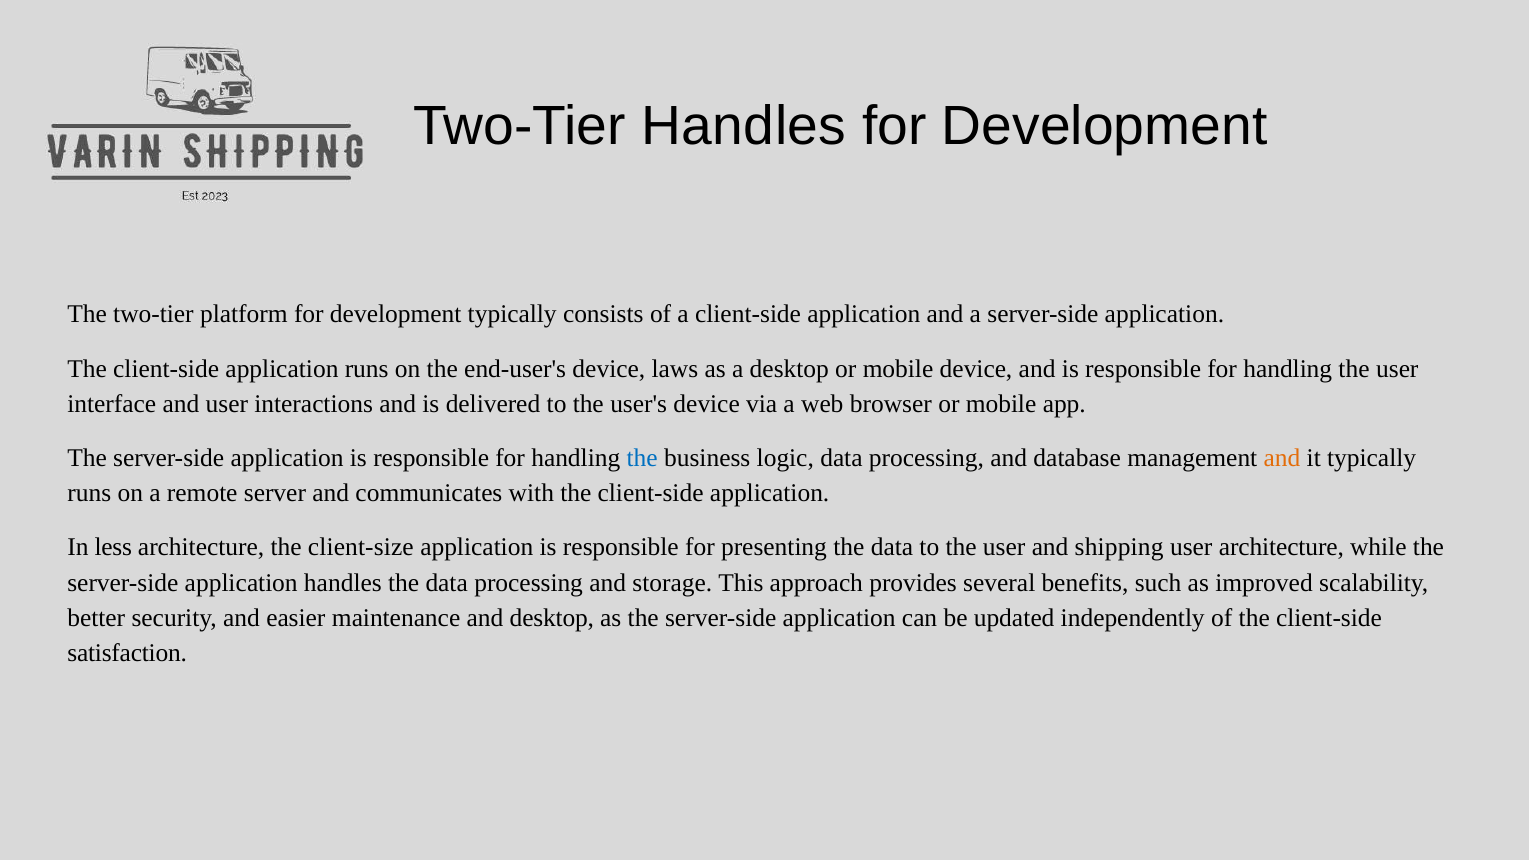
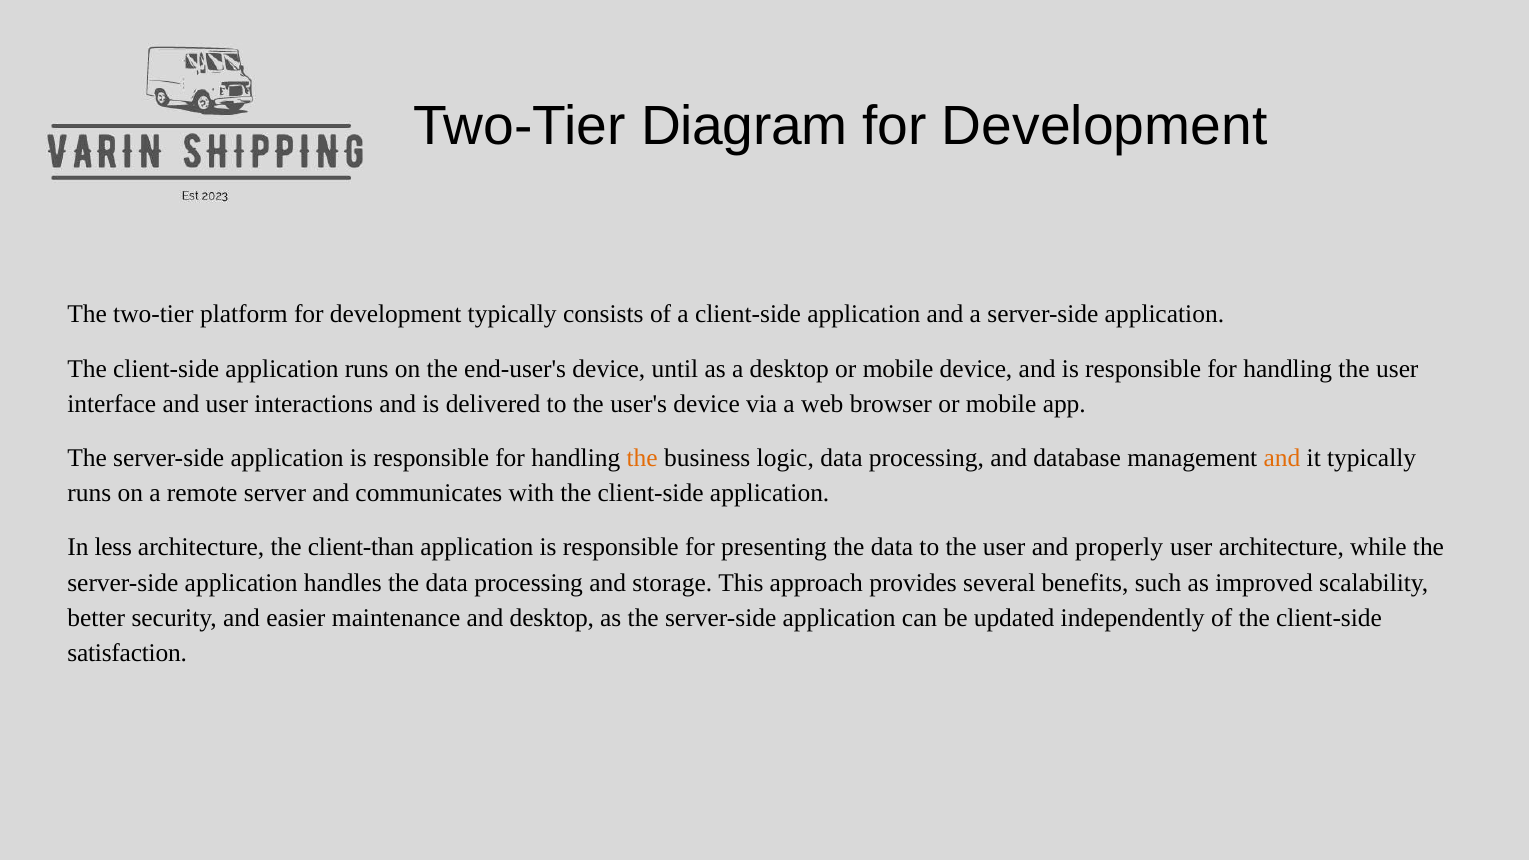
Two-Tier Handles: Handles -> Diagram
laws: laws -> until
the at (642, 458) colour: blue -> orange
client-size: client-size -> client-than
shipping: shipping -> properly
